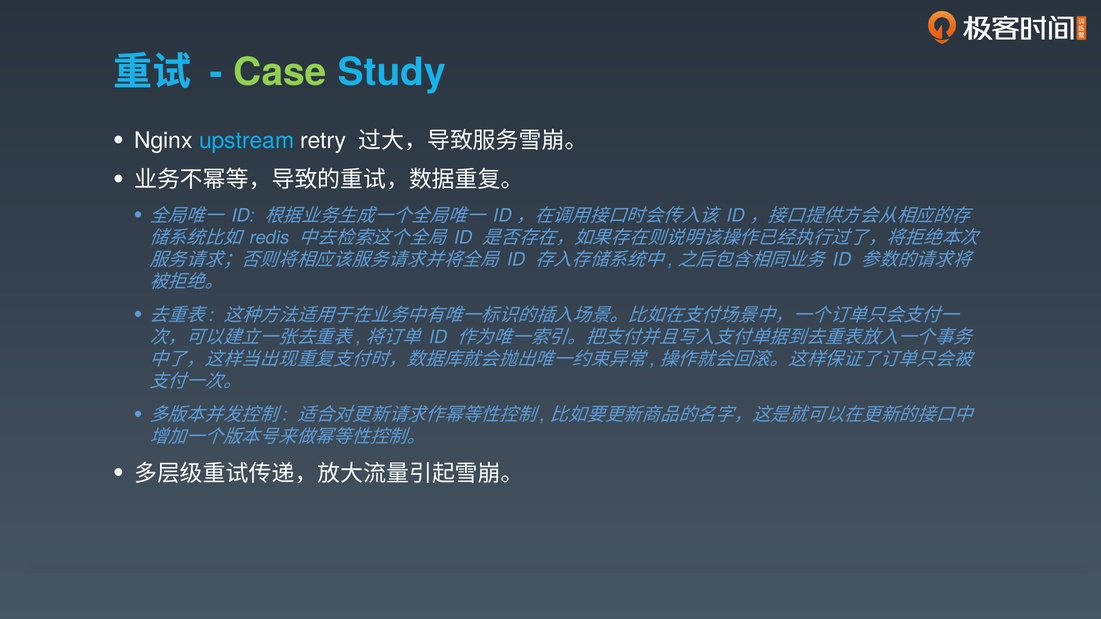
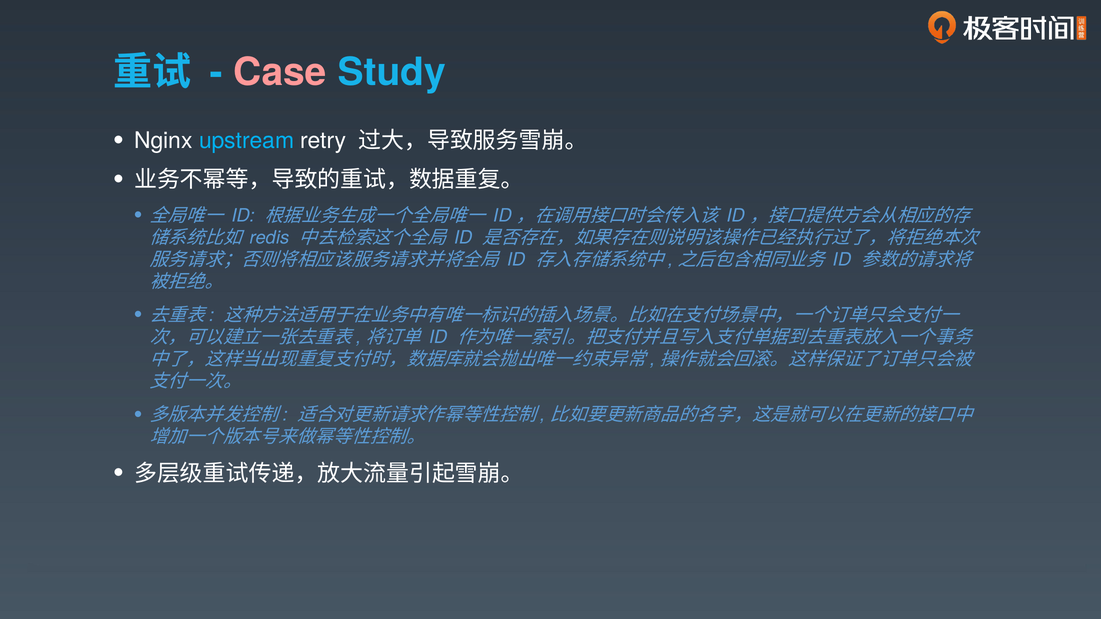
Case colour: light green -> pink
